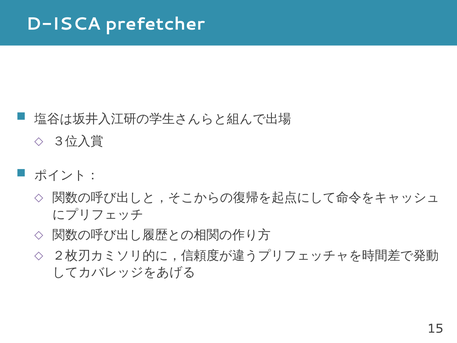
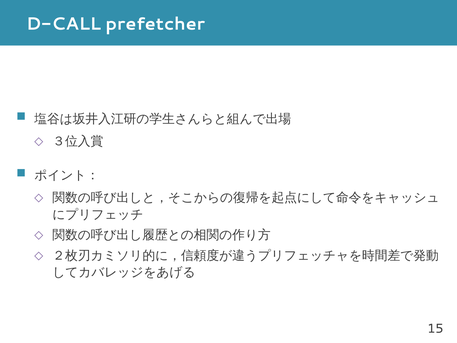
D-ISCA: D-ISCA -> D-CALL
